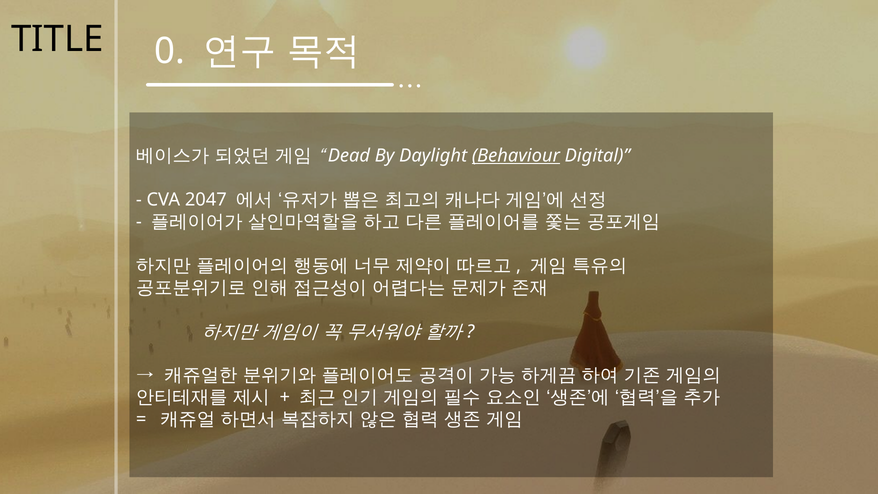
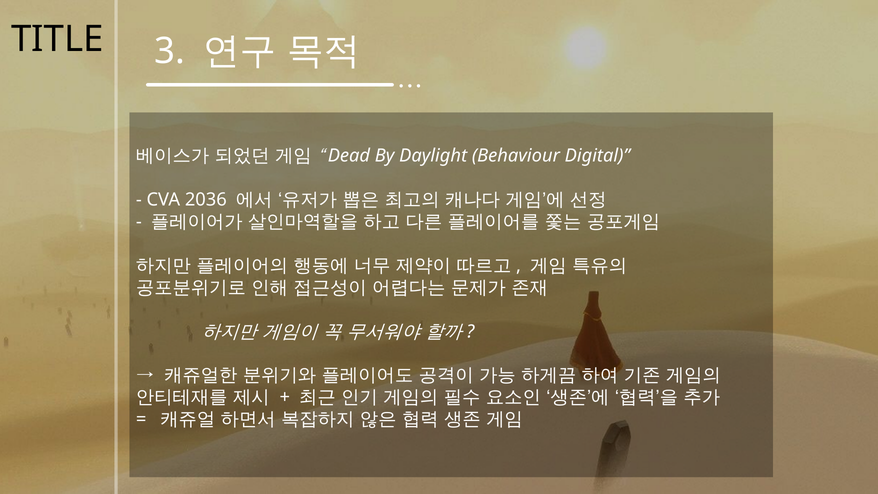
0: 0 -> 3
Behaviour underline: present -> none
2047: 2047 -> 2036
